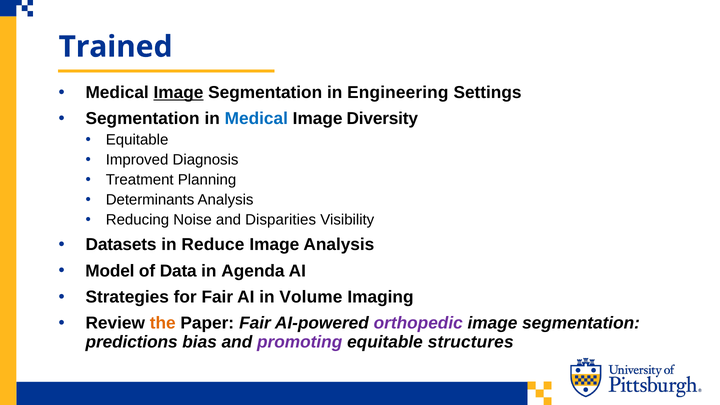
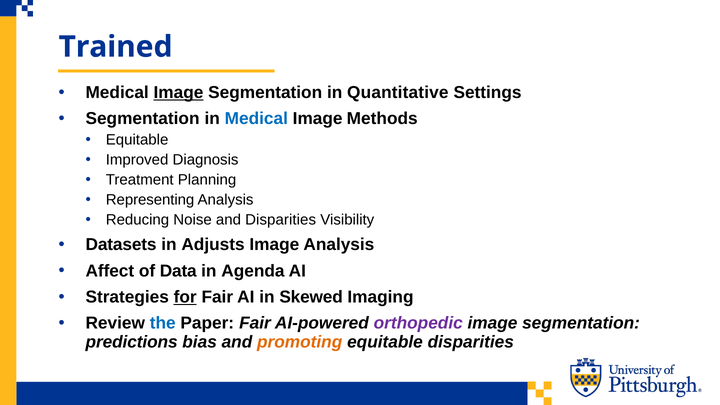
Engineering: Engineering -> Quantitative
Diversity: Diversity -> Methods
Determinants: Determinants -> Representing
Reduce: Reduce -> Adjusts
Model: Model -> Affect
for underline: none -> present
Volume: Volume -> Skewed
the colour: orange -> blue
promoting colour: purple -> orange
equitable structures: structures -> disparities
